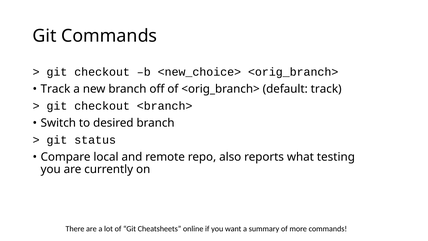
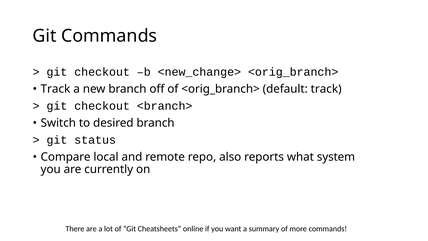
<new_choice>: <new_choice> -> <new_change>
testing: testing -> system
